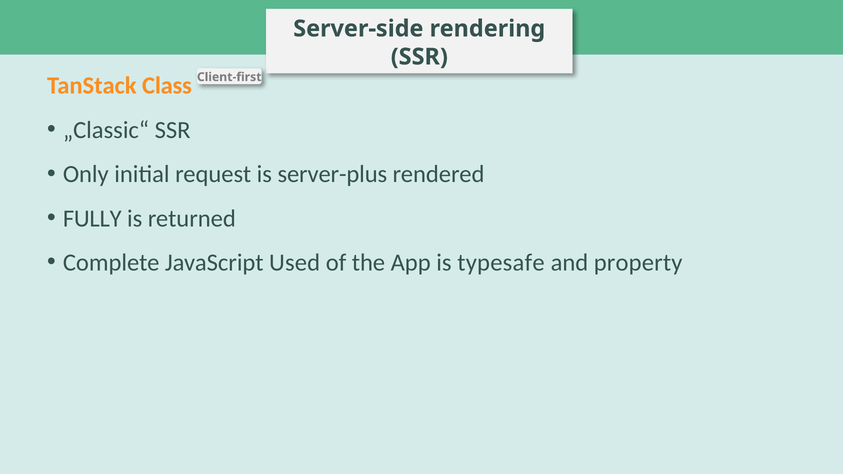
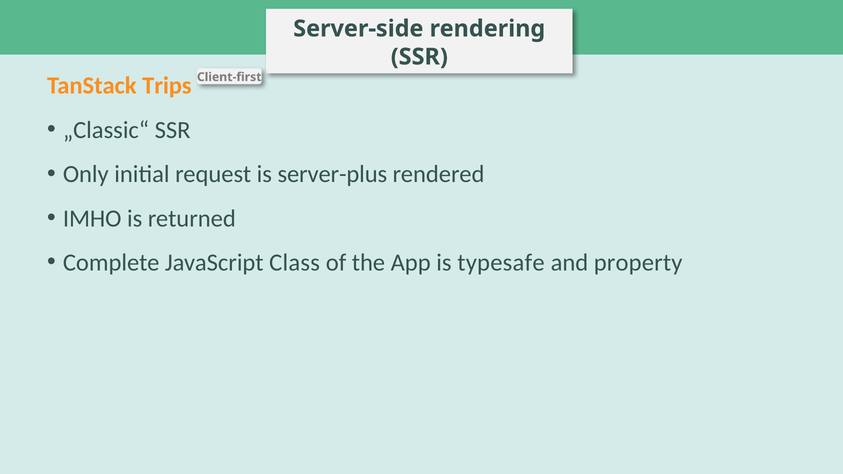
Class: Class -> Trips
FULLY: FULLY -> IMHO
Used: Used -> Class
